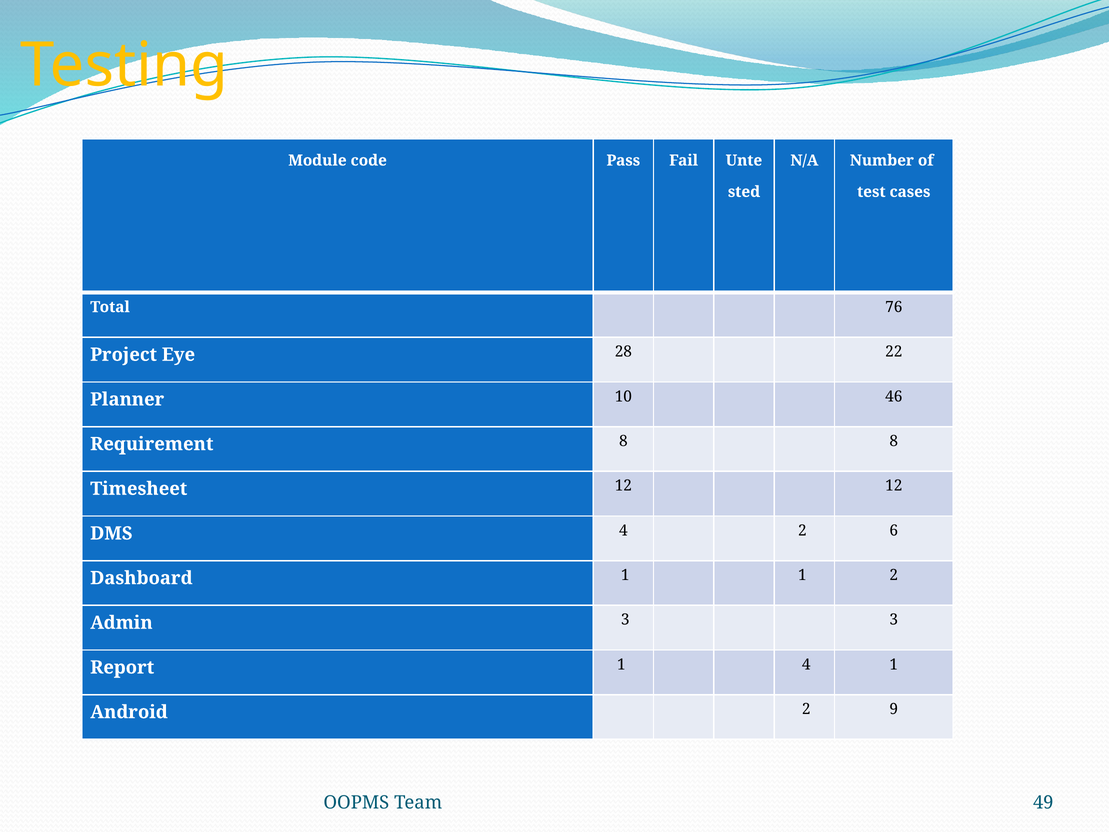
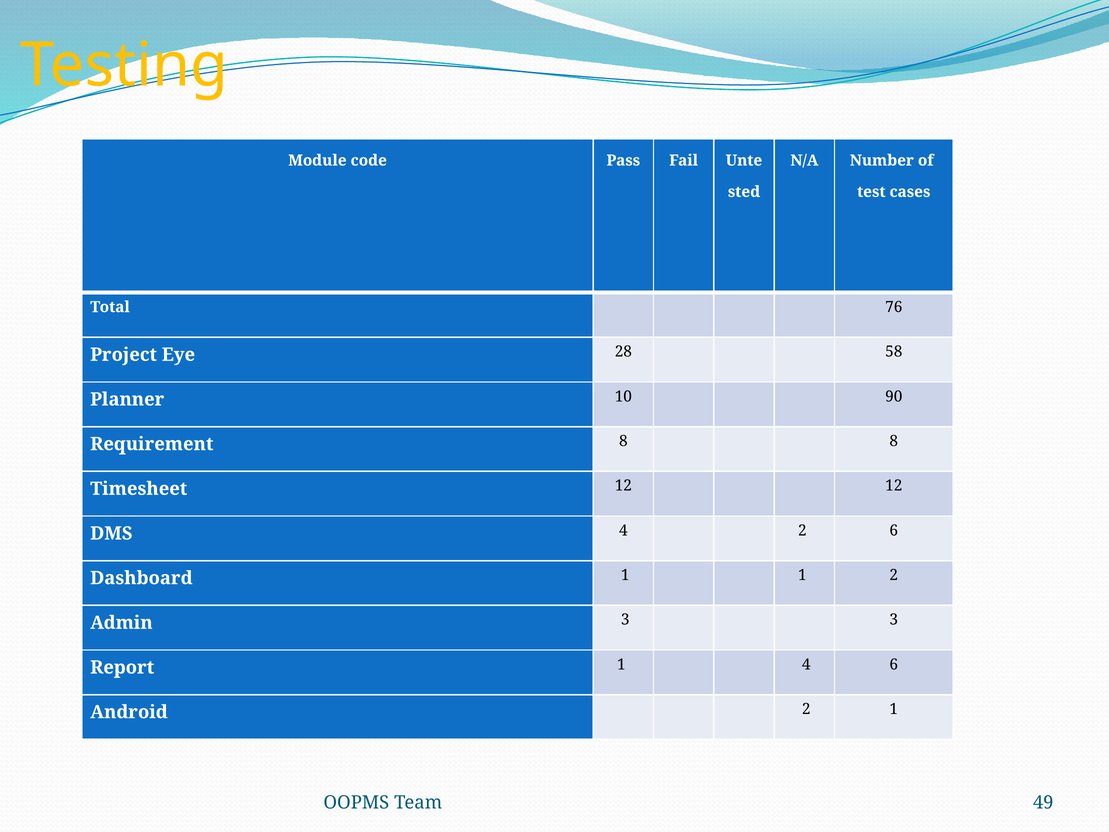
22: 22 -> 58
46: 46 -> 90
4 1: 1 -> 6
2 9: 9 -> 1
